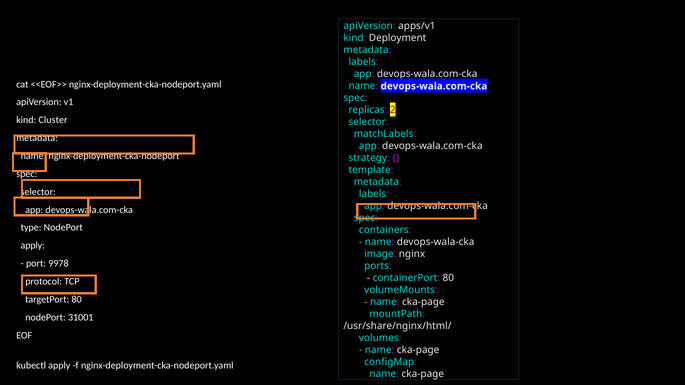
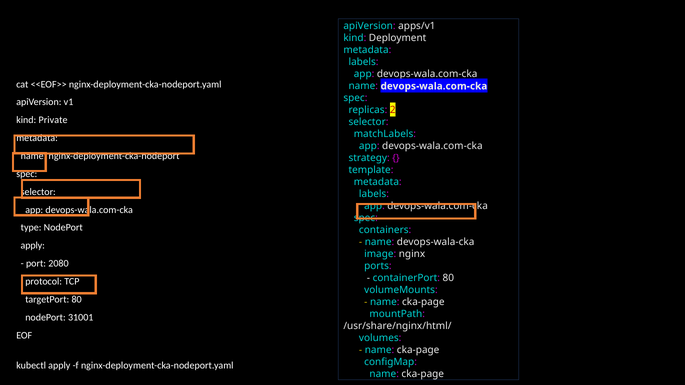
Cluster: Cluster -> Private
9978: 9978 -> 2080
